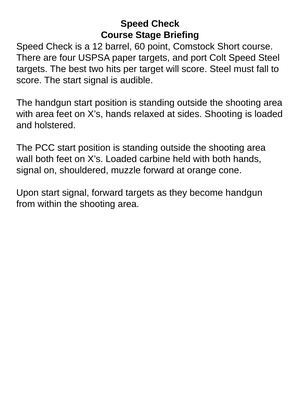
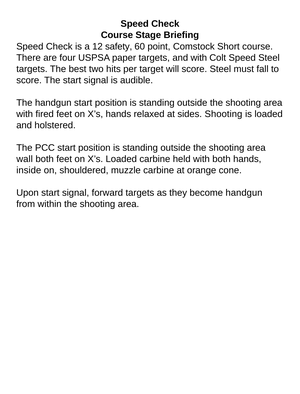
barrel: barrel -> safety
and port: port -> with
with area: area -> fired
signal at (29, 170): signal -> inside
muzzle forward: forward -> carbine
